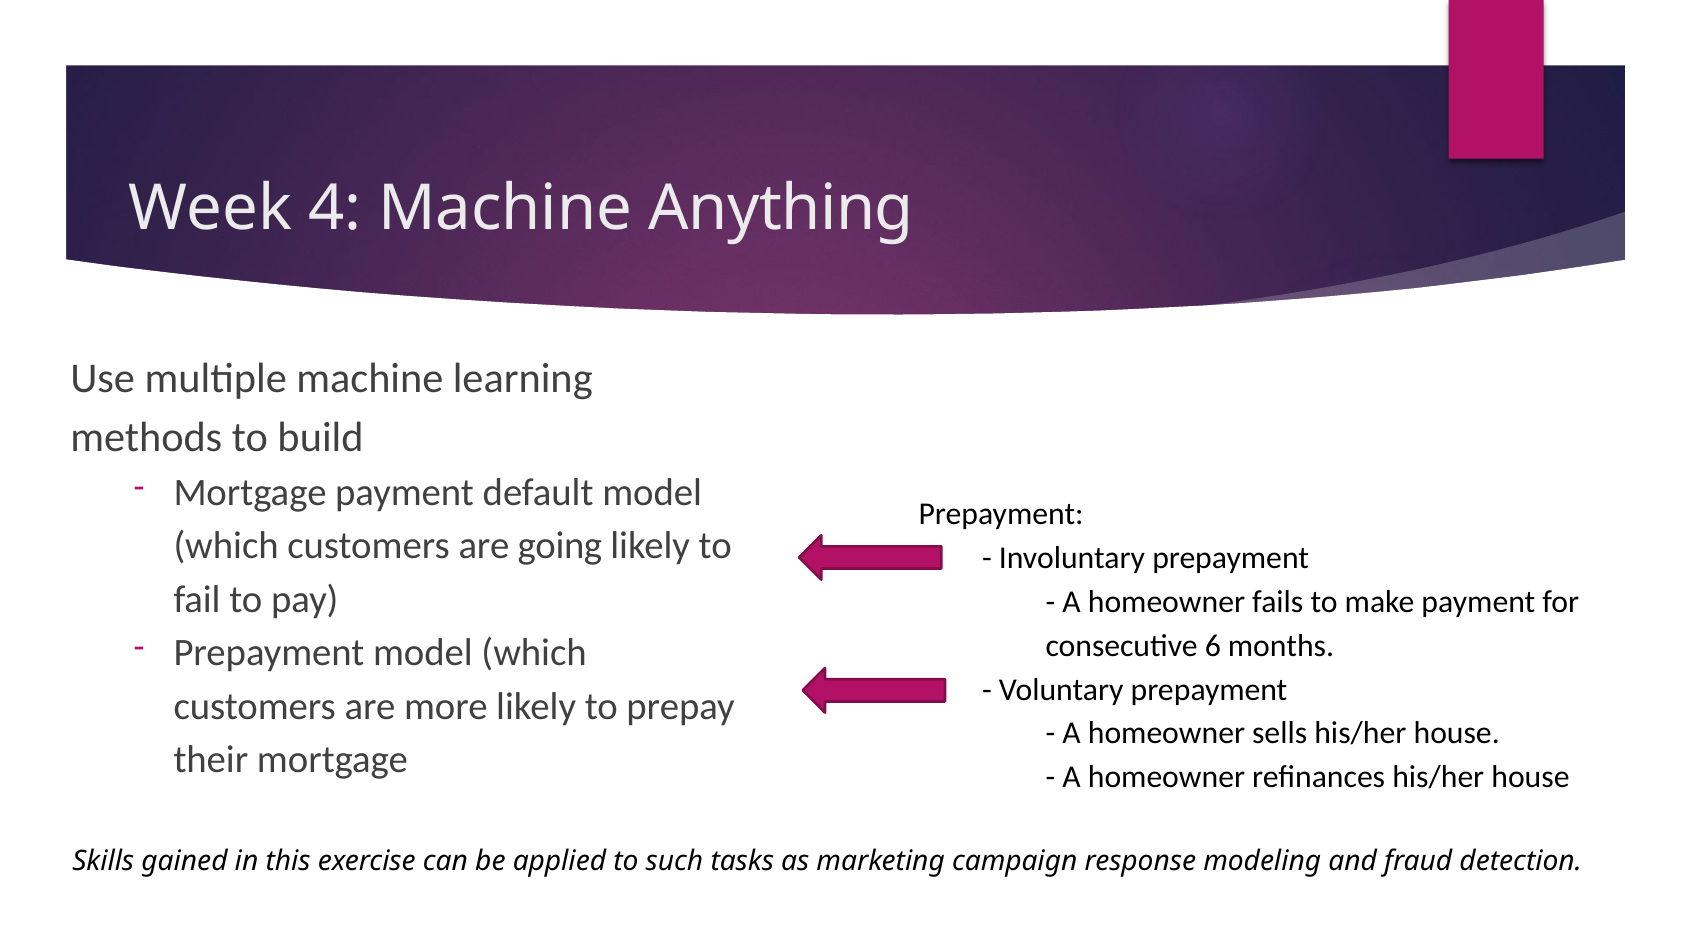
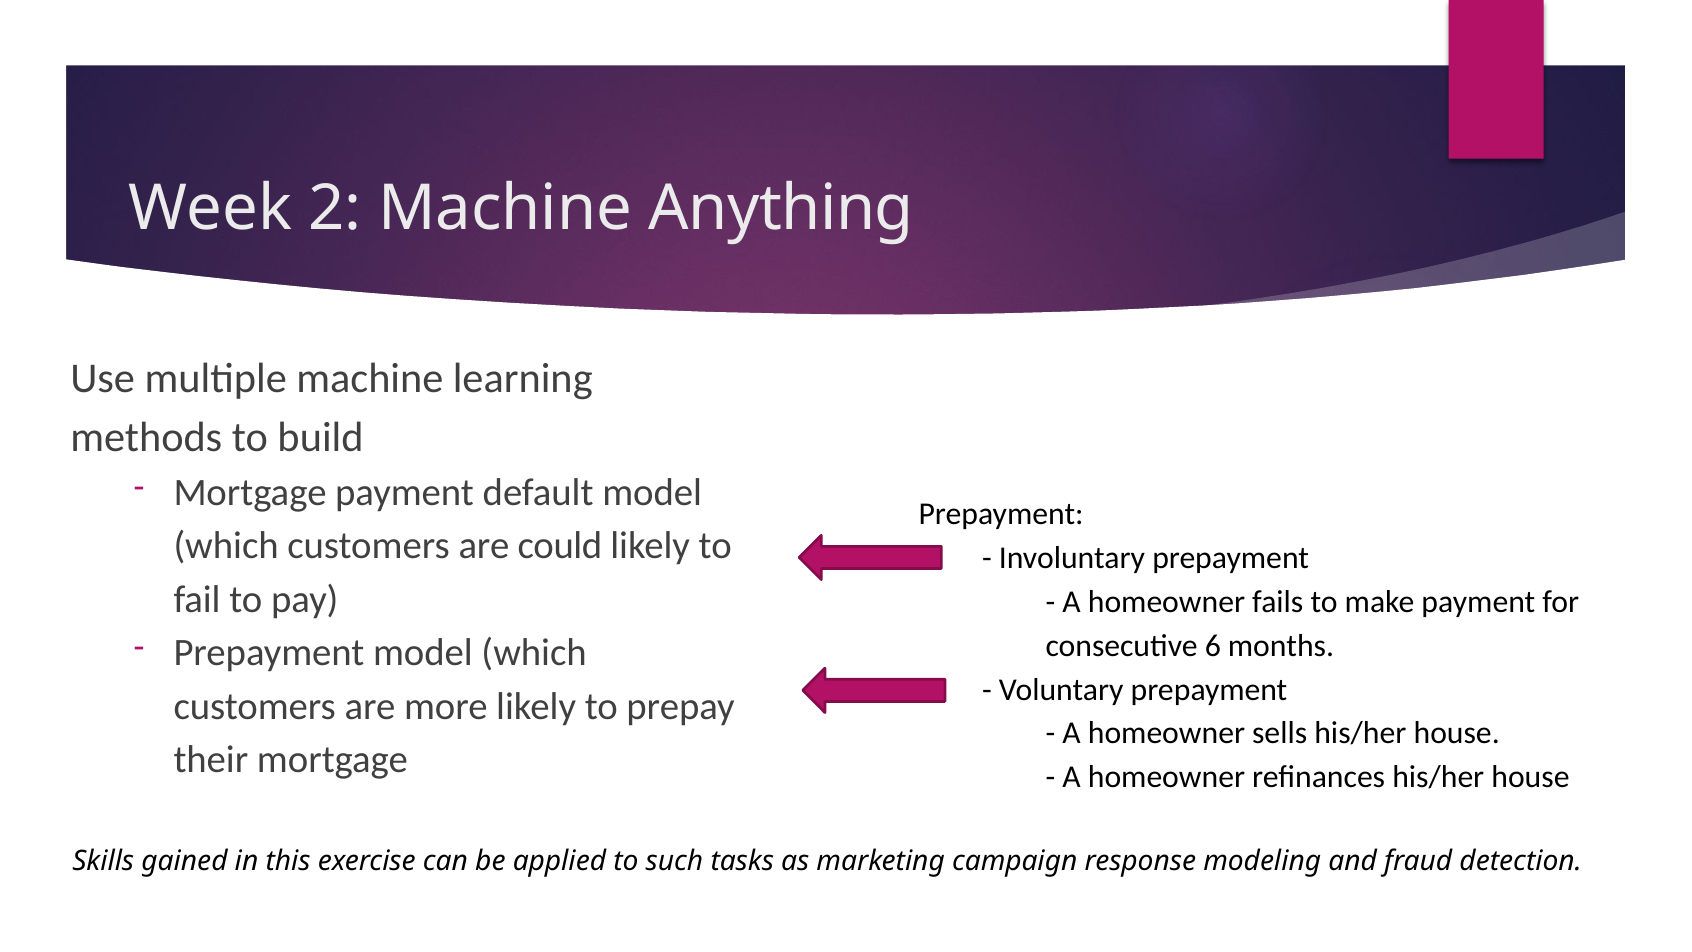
4: 4 -> 2
going: going -> could
